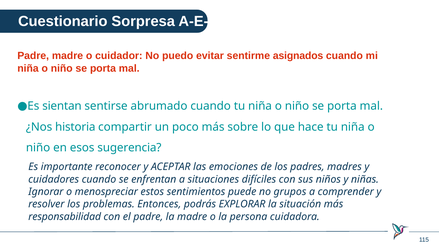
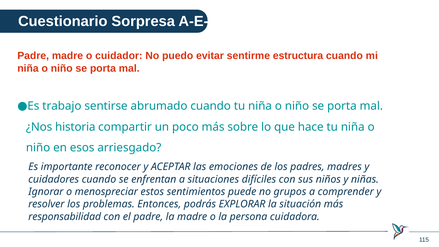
asignados: asignados -> estructura
sientan: sientan -> trabajo
sugerencia: sugerencia -> arriesgado
